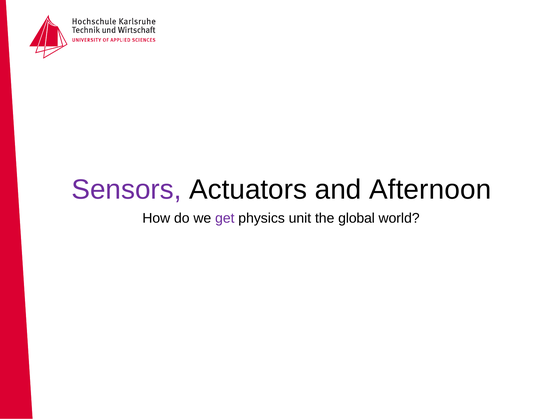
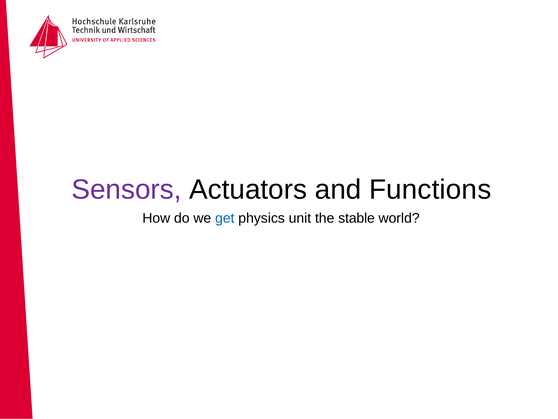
Afternoon: Afternoon -> Functions
get colour: purple -> blue
global: global -> stable
